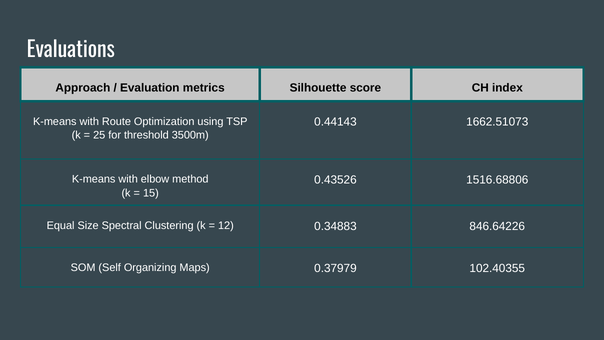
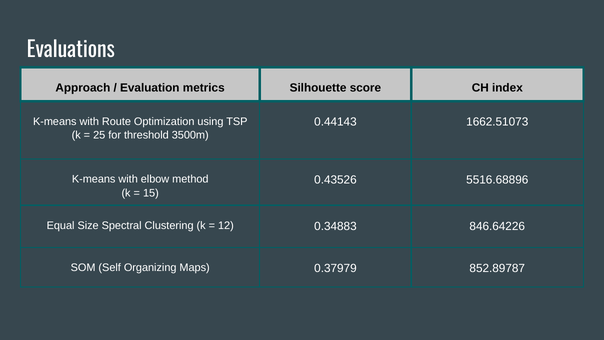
1516.68806: 1516.68806 -> 5516.68896
102.40355: 102.40355 -> 852.89787
